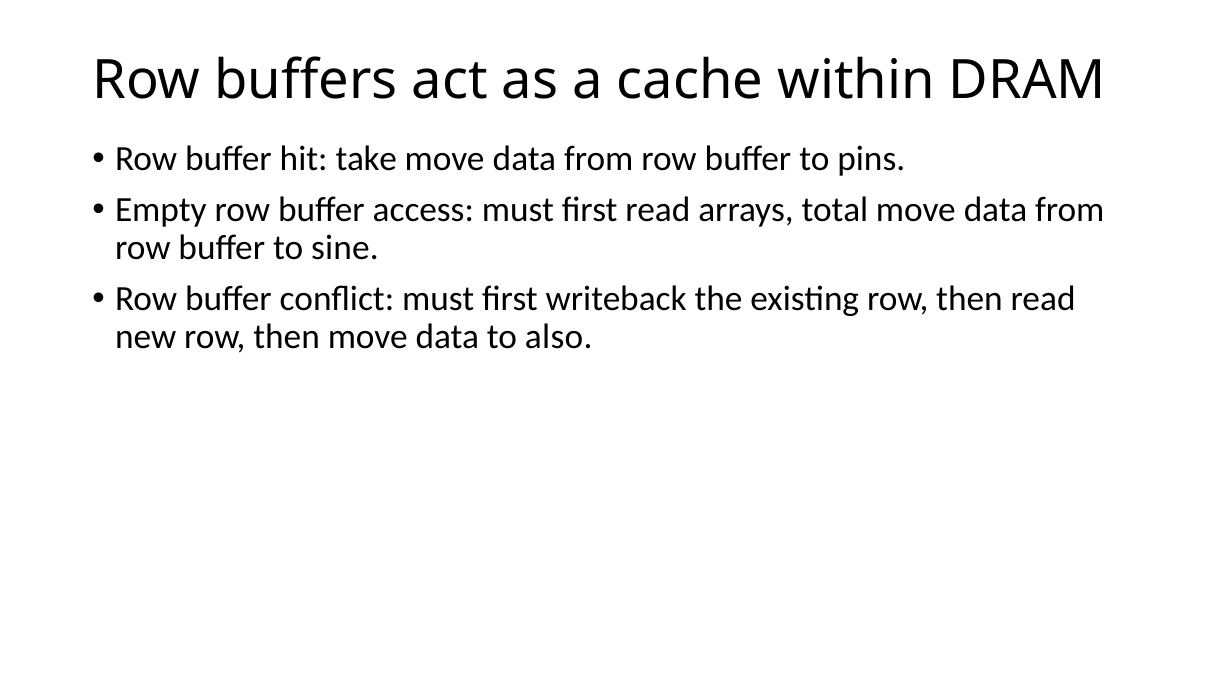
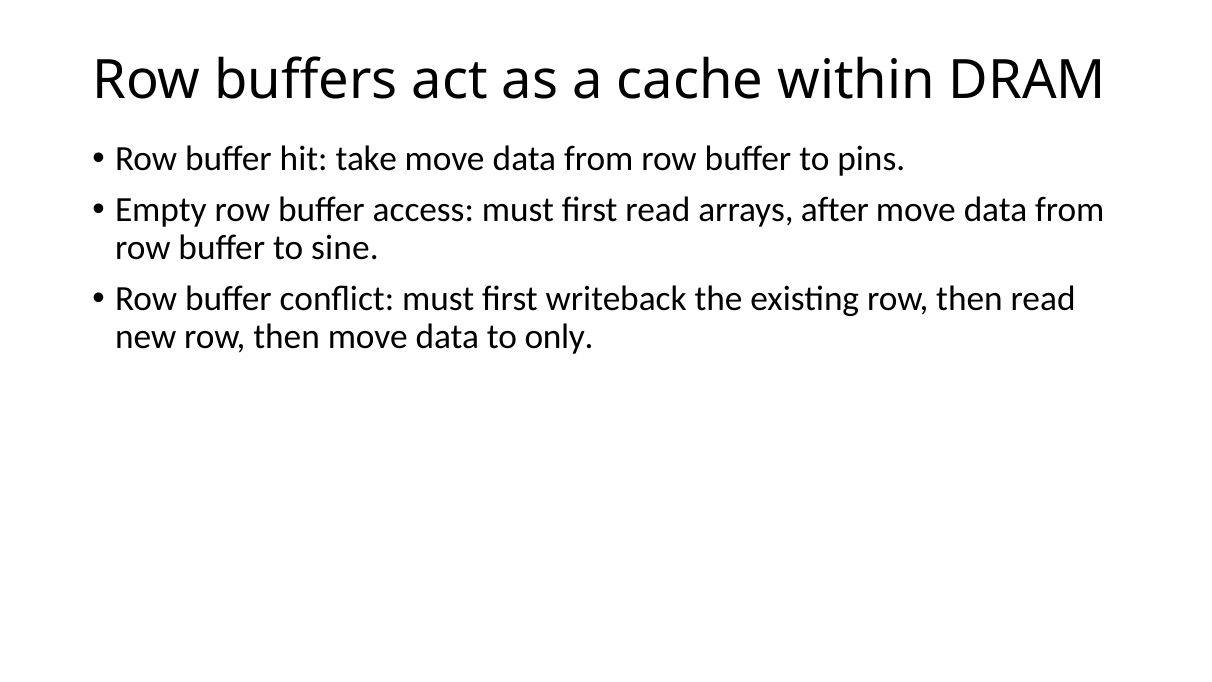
total: total -> after
also: also -> only
